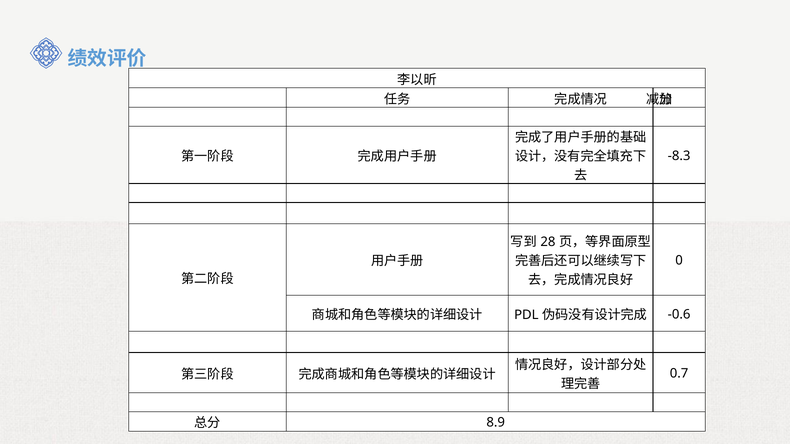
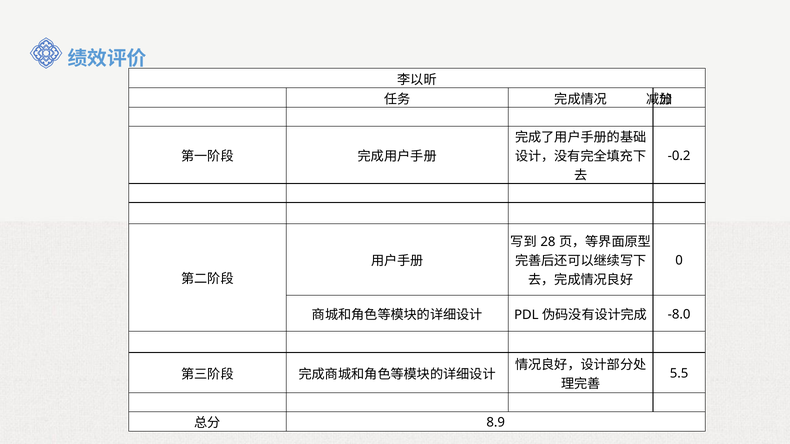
-8.3: -8.3 -> -0.2
-0.6: -0.6 -> -8.0
0.7: 0.7 -> 5.5
